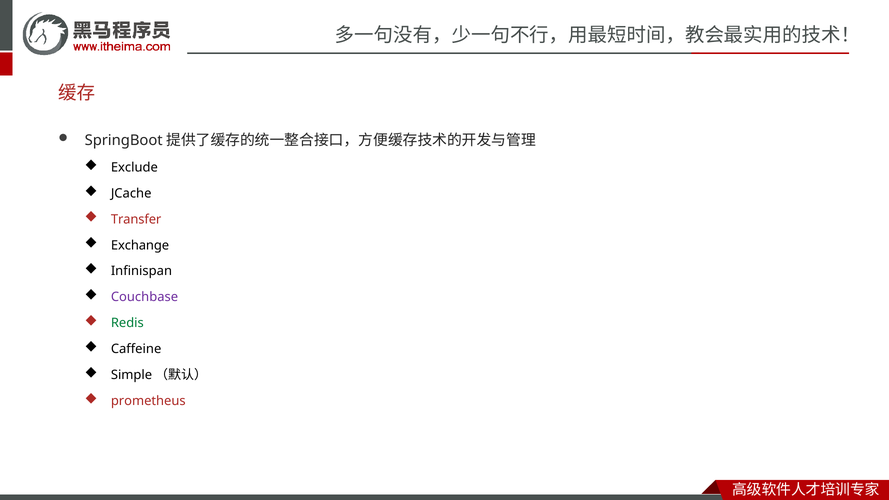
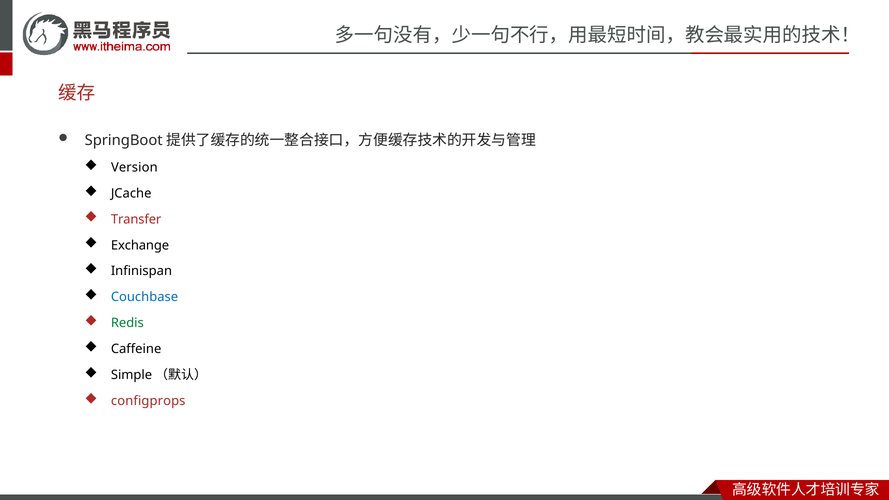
Exclude: Exclude -> Version
Couchbase colour: purple -> blue
prometheus: prometheus -> configprops
